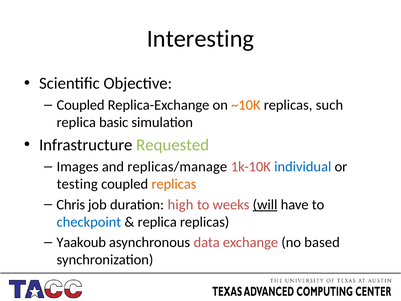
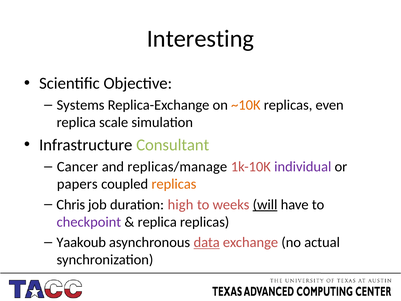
Coupled at (81, 105): Coupled -> Systems
such: such -> even
basic: basic -> scale
Requested: Requested -> Consultant
Images: Images -> Cancer
individual colour: blue -> purple
testing: testing -> papers
checkpoint colour: blue -> purple
data underline: none -> present
based: based -> actual
